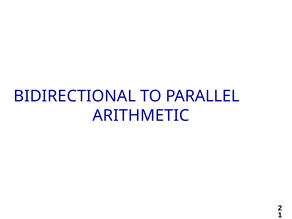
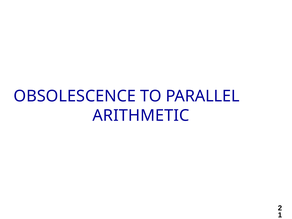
BIDIRECTIONAL: BIDIRECTIONAL -> OBSOLESCENCE
